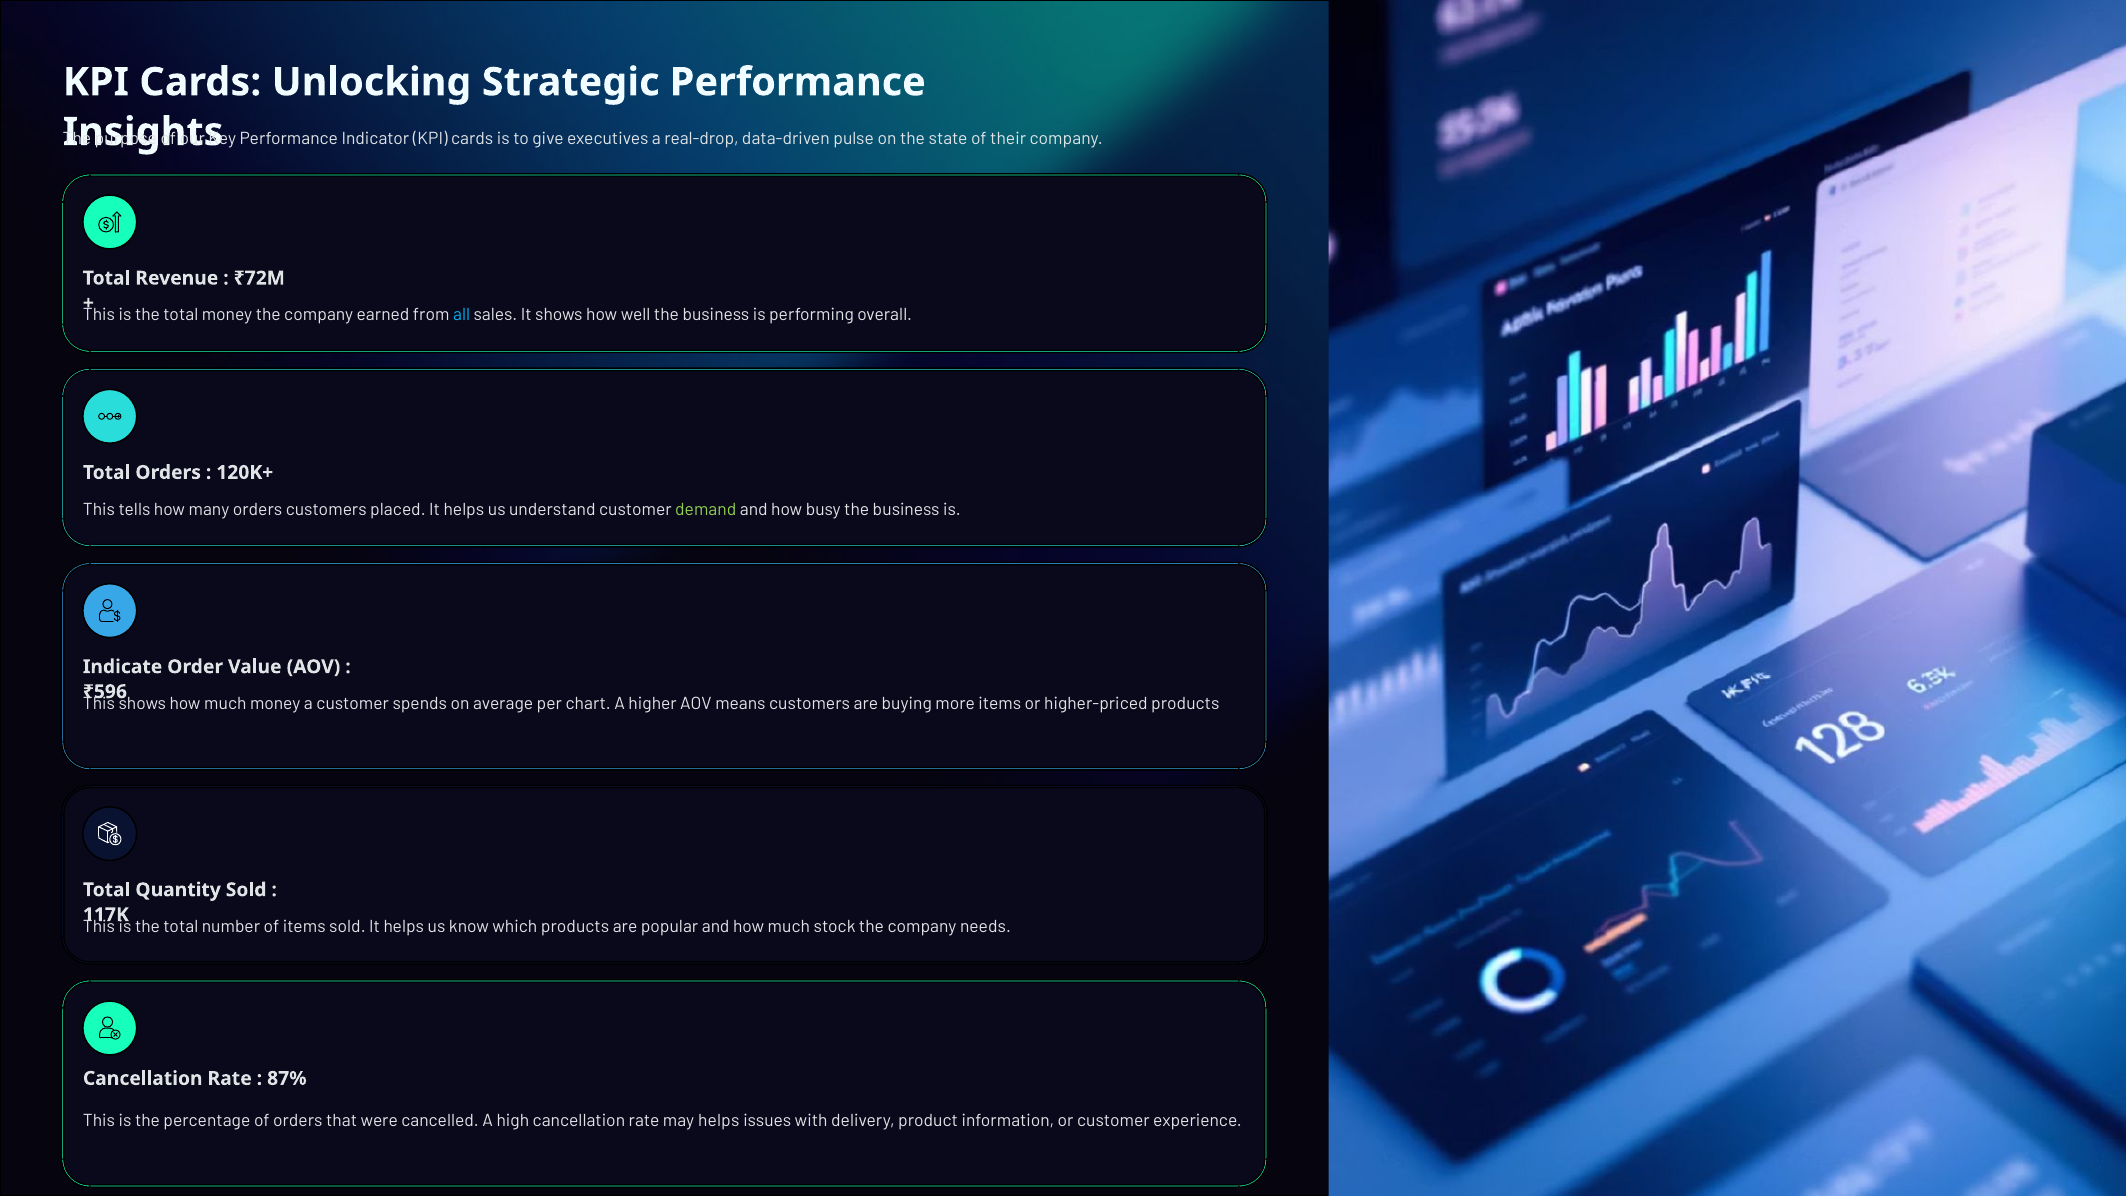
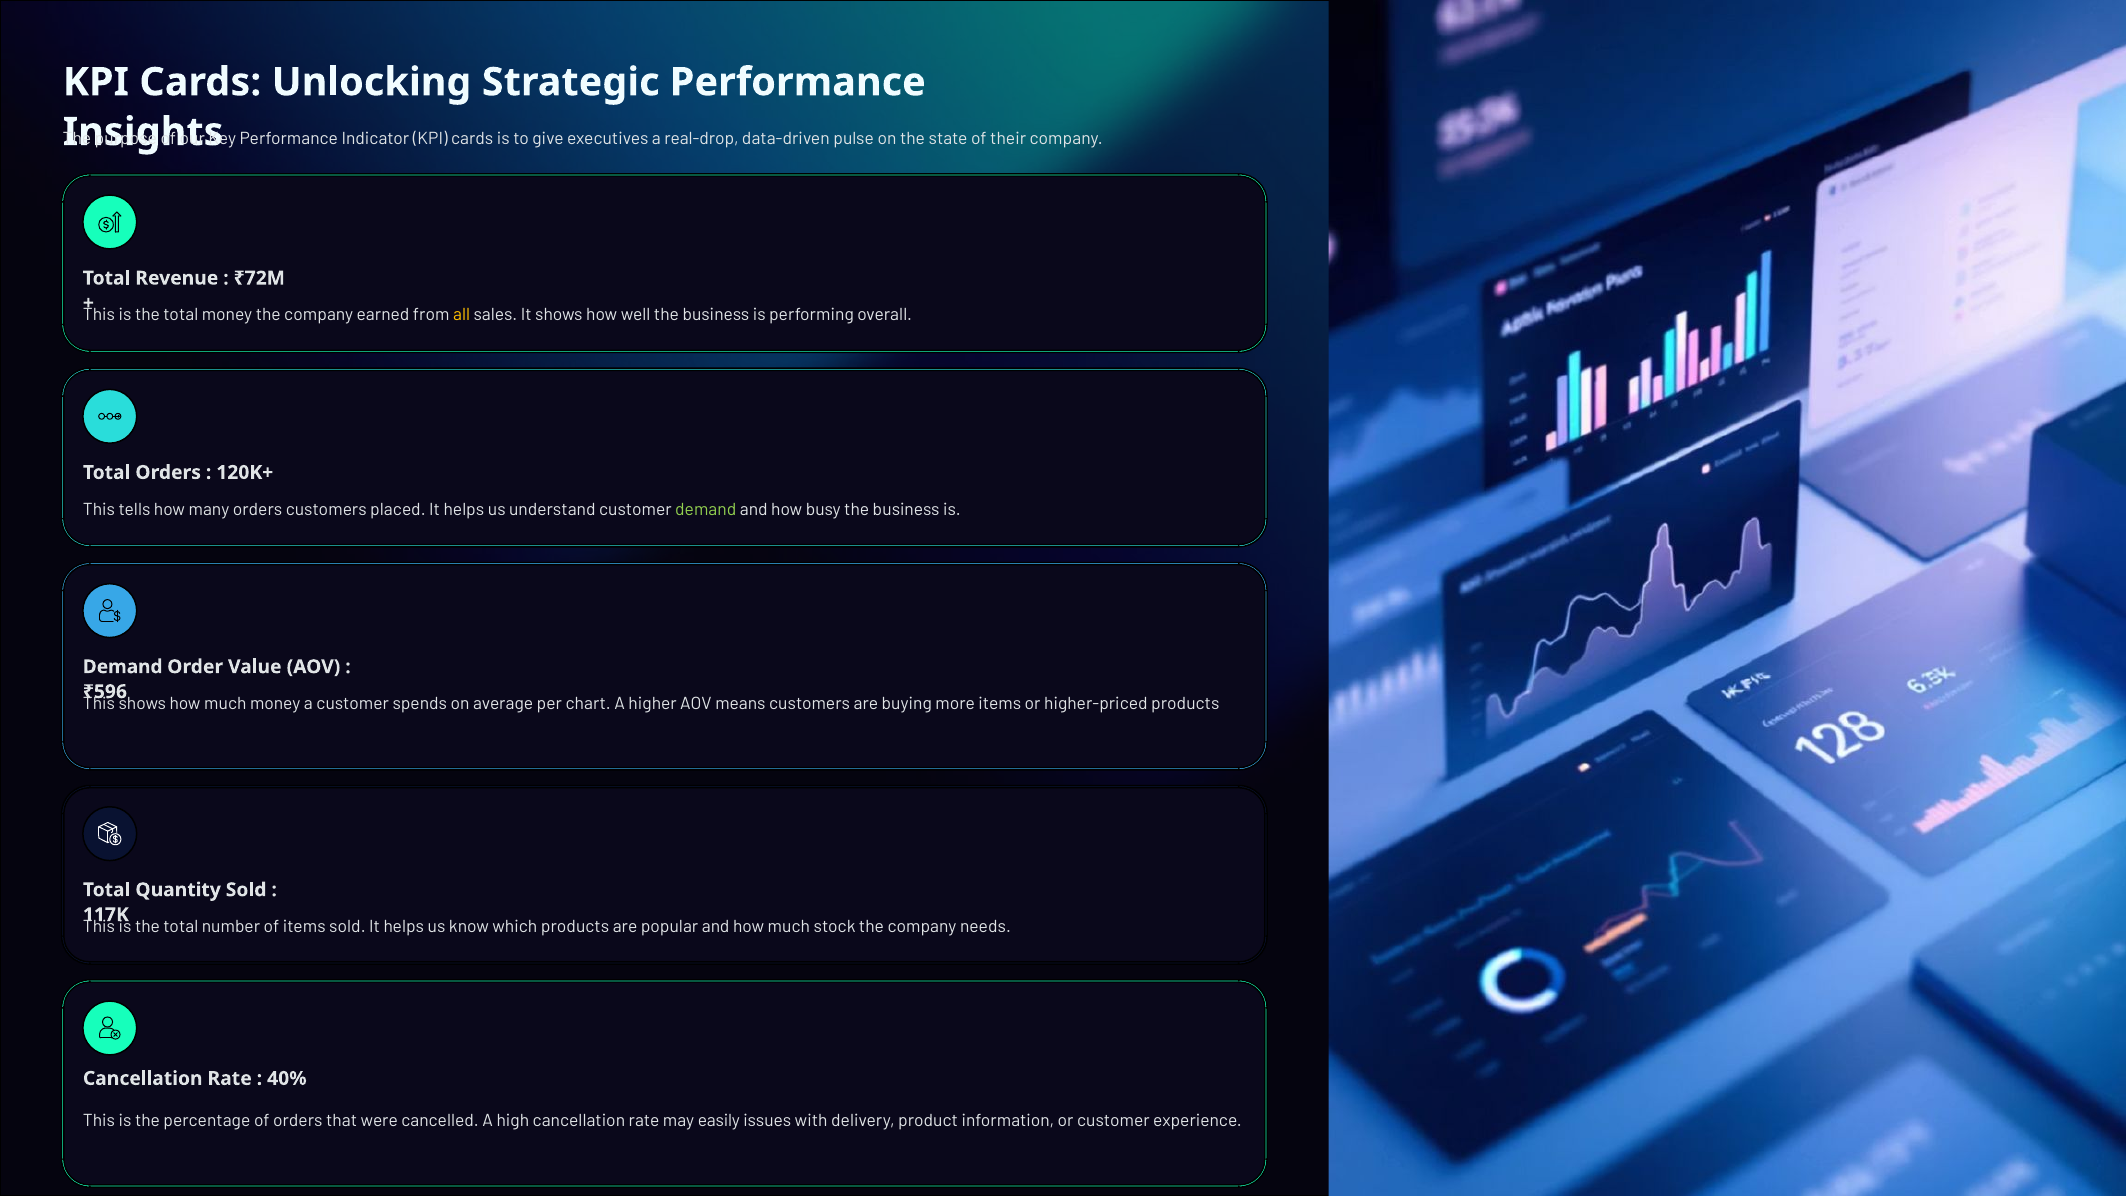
all colour: light blue -> yellow
Indicate at (123, 667): Indicate -> Demand
87%: 87% -> 40%
may helps: helps -> easily
